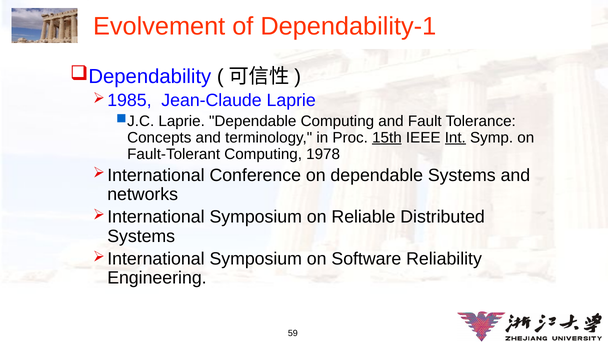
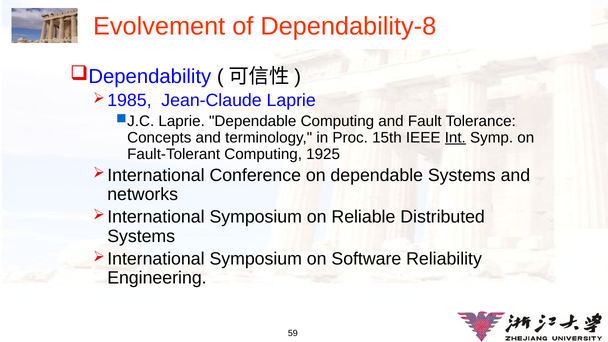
Dependability-1: Dependability-1 -> Dependability-8
15th underline: present -> none
1978: 1978 -> 1925
